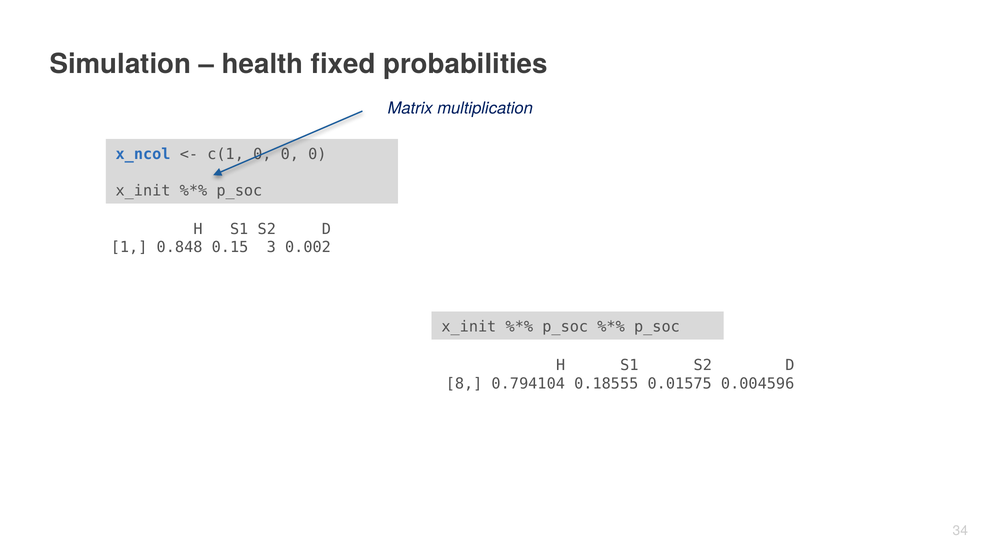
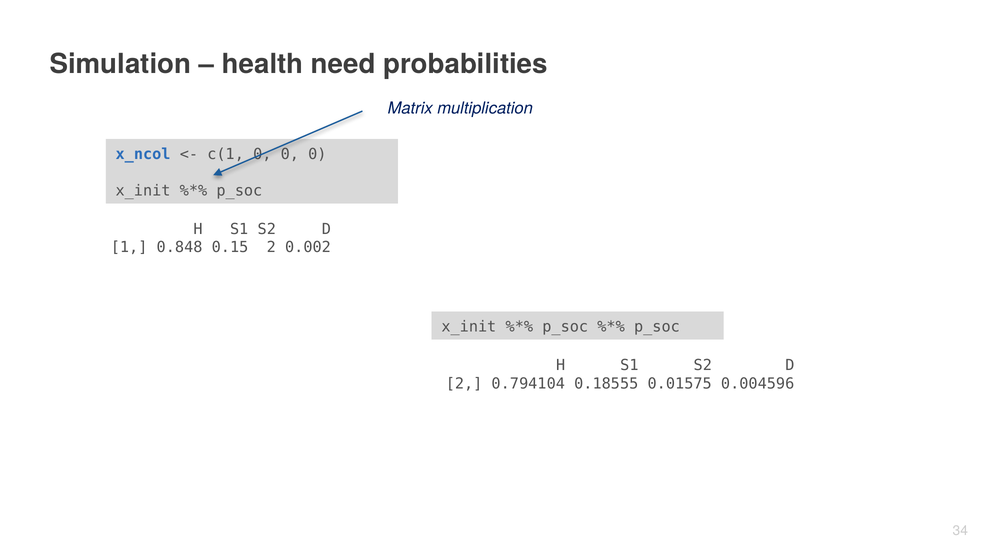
fixed: fixed -> need
0.15 3: 3 -> 2
8 at (464, 384): 8 -> 2
